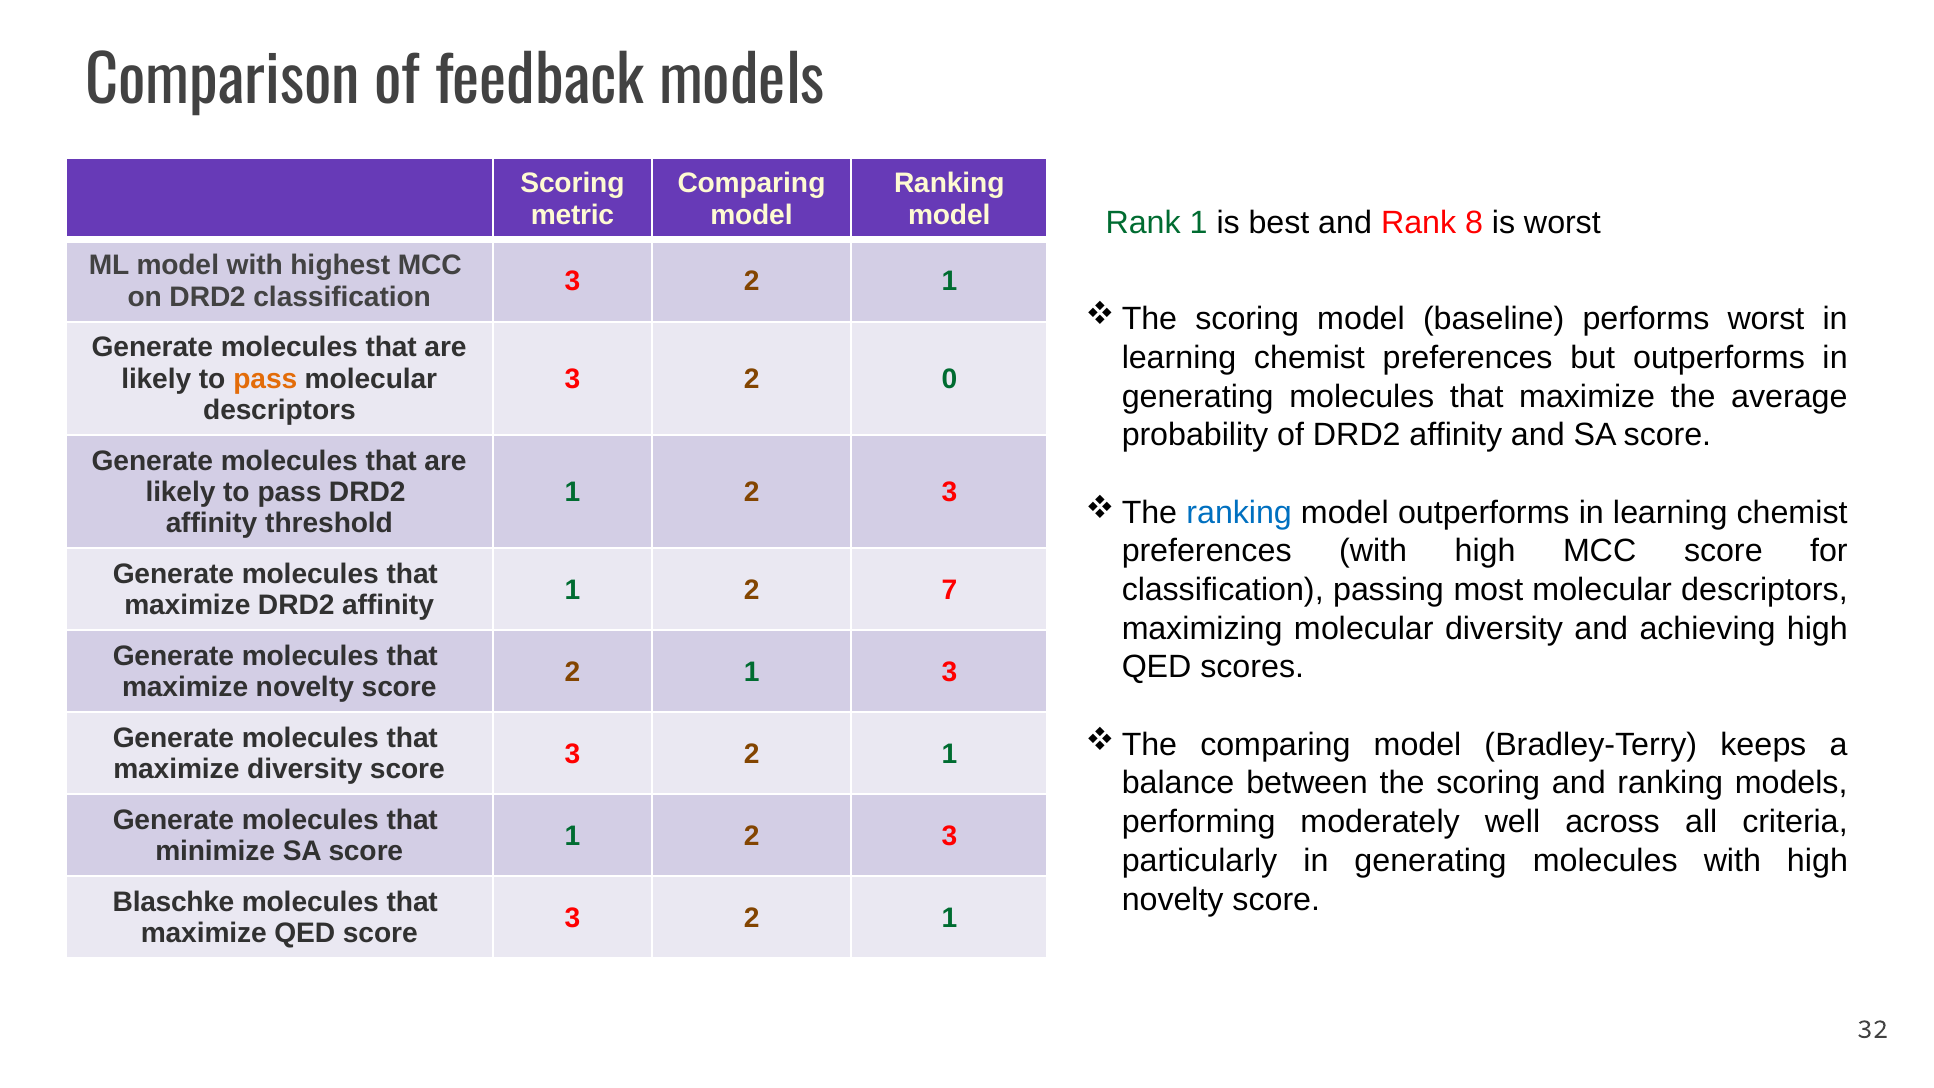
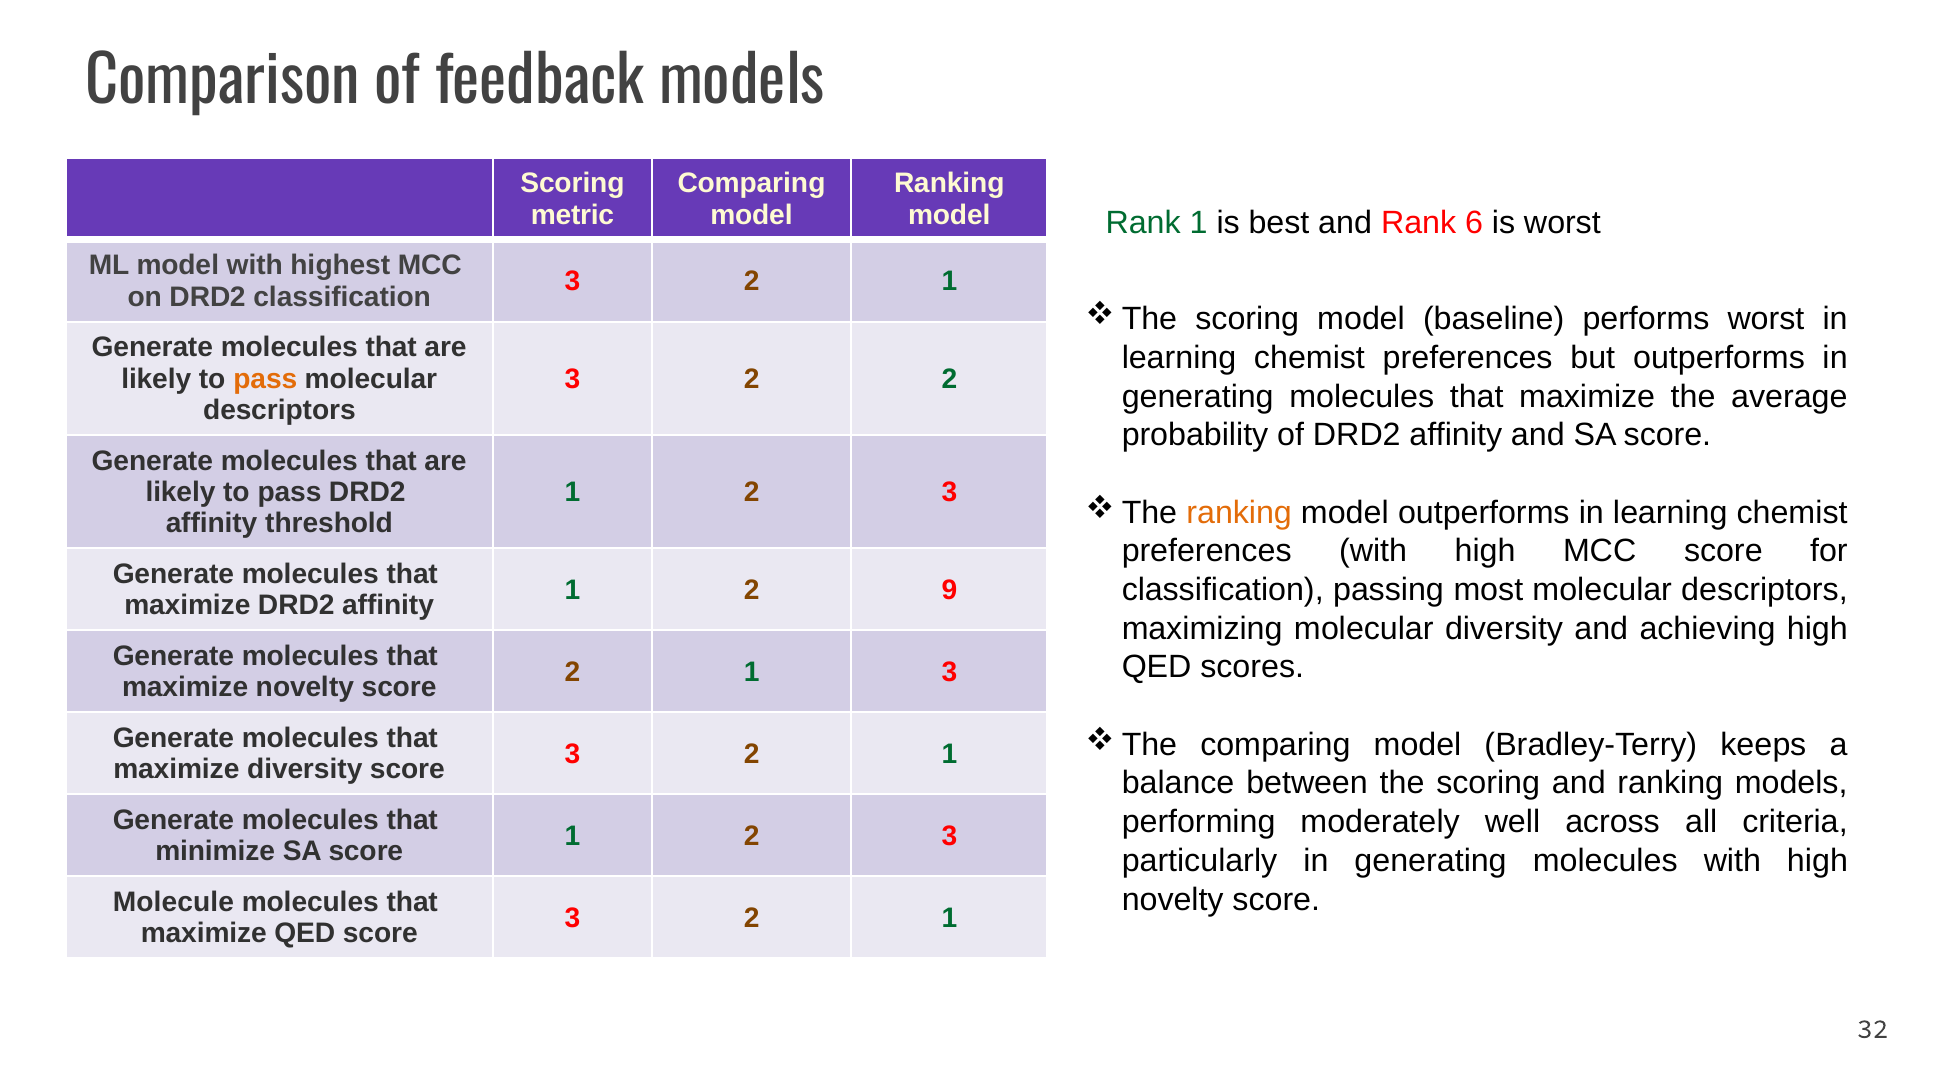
8: 8 -> 6
2 0: 0 -> 2
ranking at (1239, 513) colour: blue -> orange
7: 7 -> 9
Blaschke: Blaschke -> Molecule
